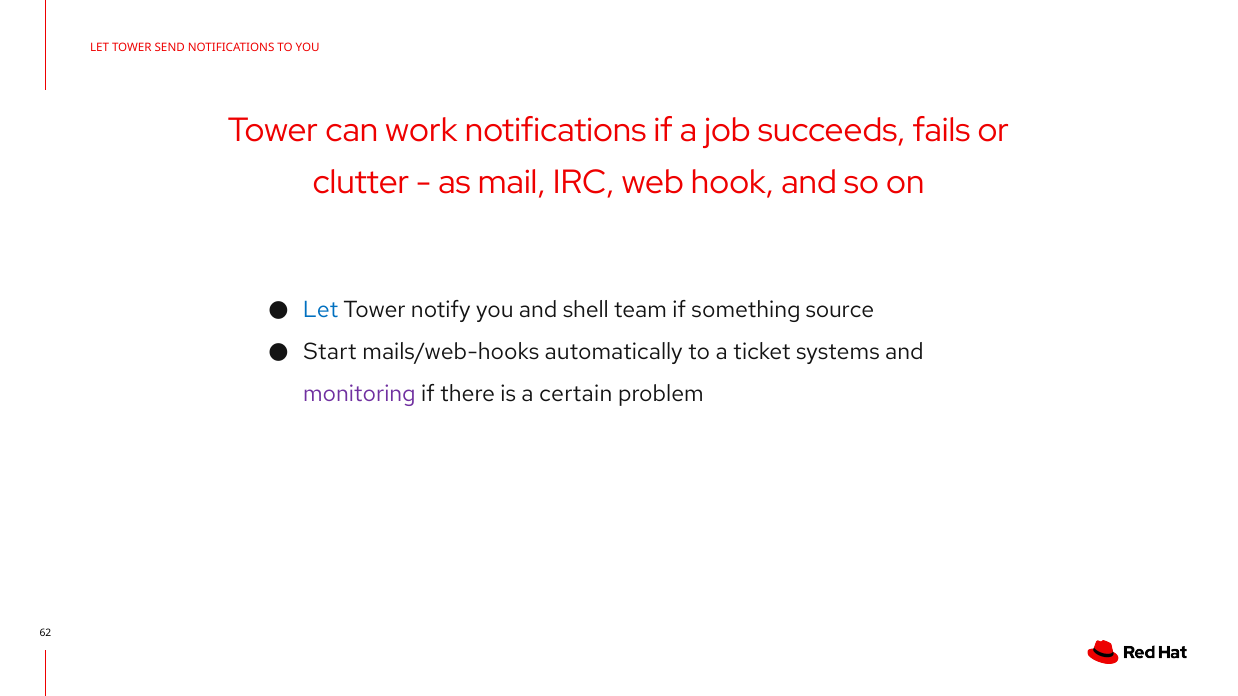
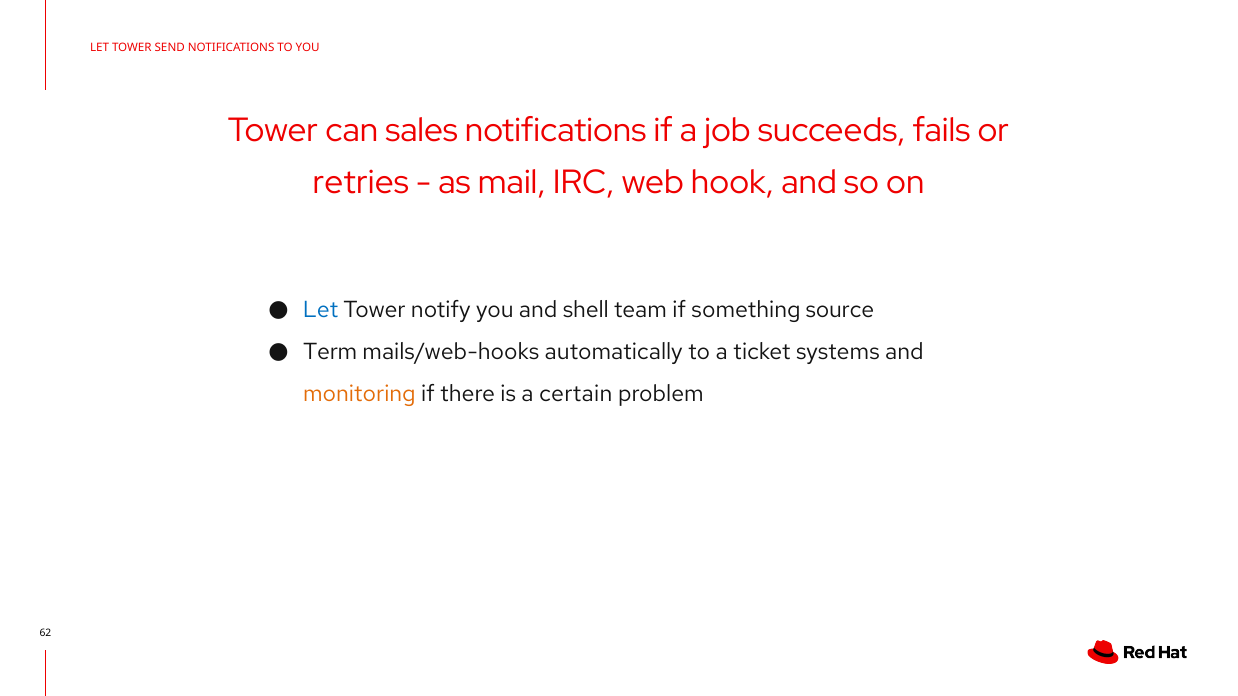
work: work -> sales
clutter: clutter -> retries
Start: Start -> Term
monitoring colour: purple -> orange
